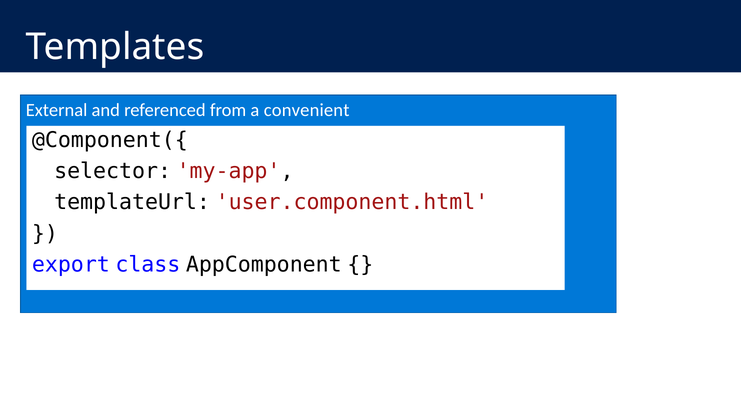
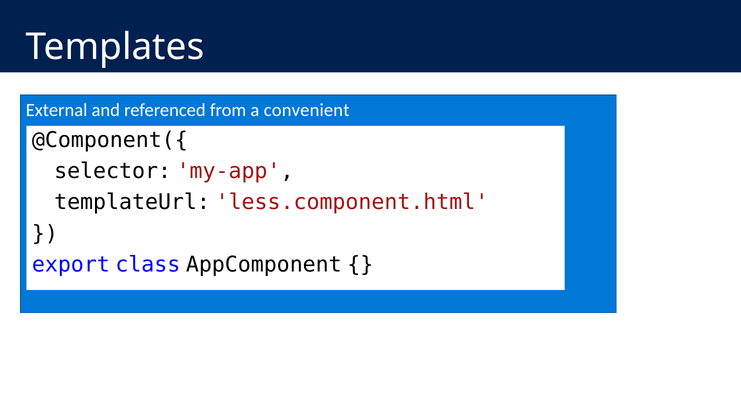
user.component.html: user.component.html -> less.component.html
